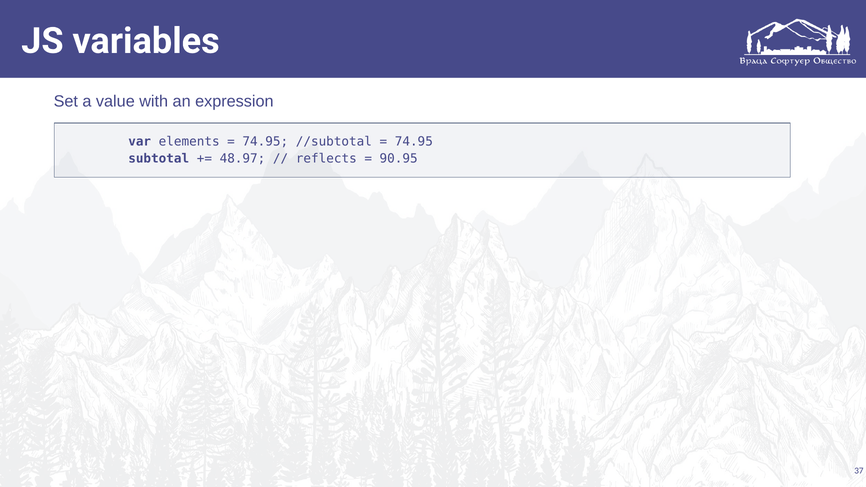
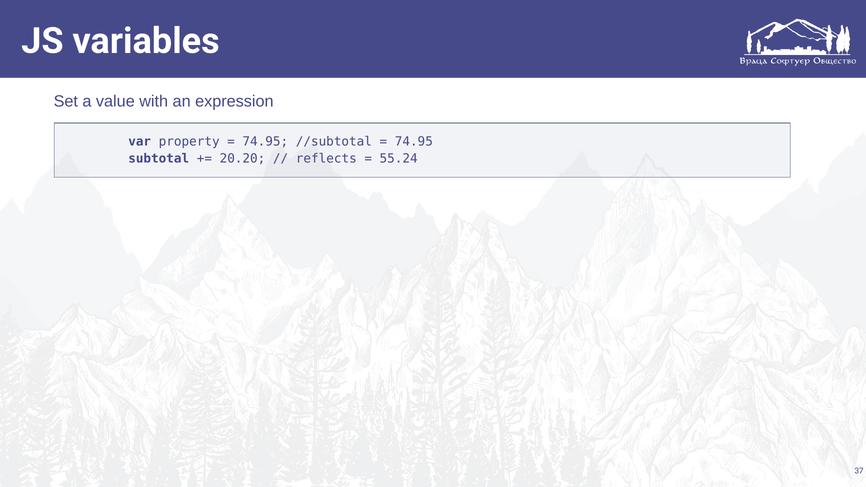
elements: elements -> property
48.97: 48.97 -> 20.20
90.95: 90.95 -> 55.24
